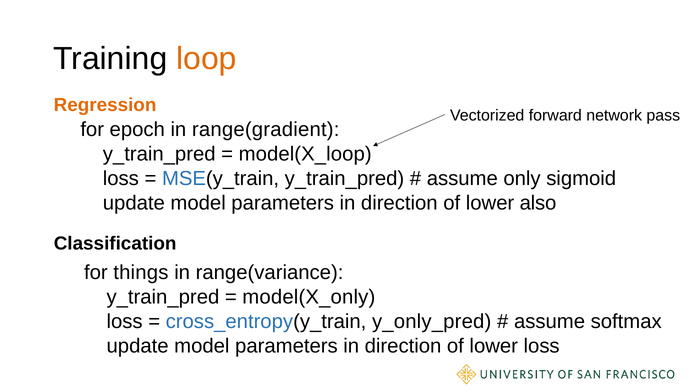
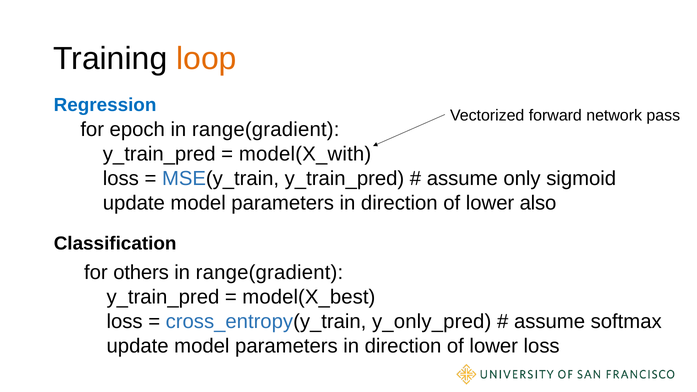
Regression colour: orange -> blue
model(X_loop: model(X_loop -> model(X_with
things: things -> others
range(variance at (270, 273): range(variance -> range(gradient
model(X_only: model(X_only -> model(X_best
